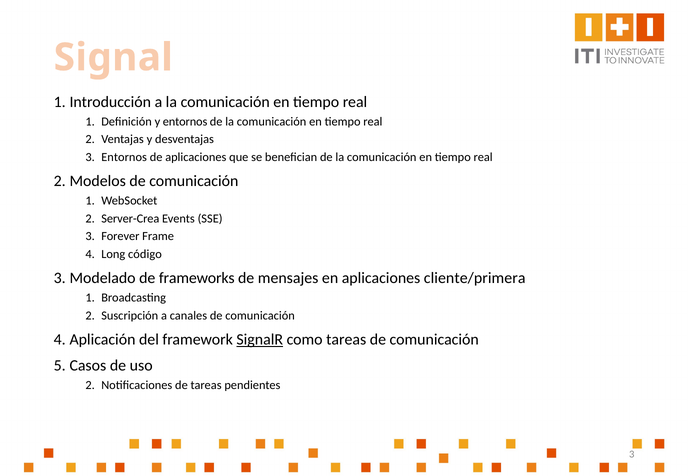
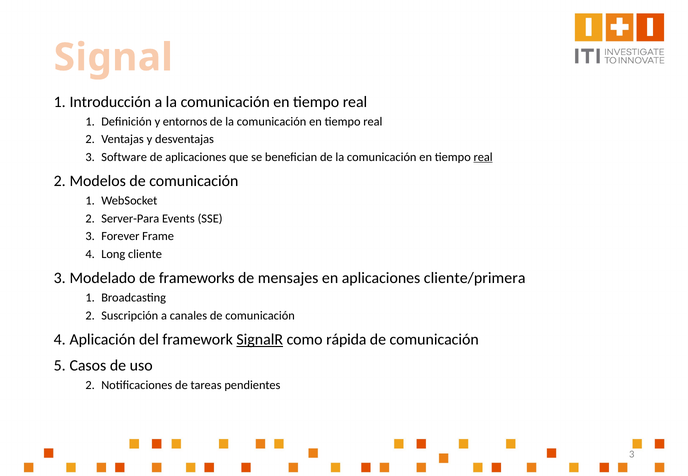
3 Entornos: Entornos -> Software
real at (483, 157) underline: none -> present
Server-Crea: Server-Crea -> Server-Para
código: código -> cliente
como tareas: tareas -> rápida
